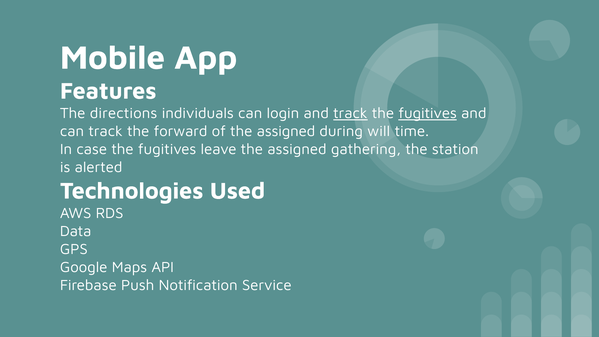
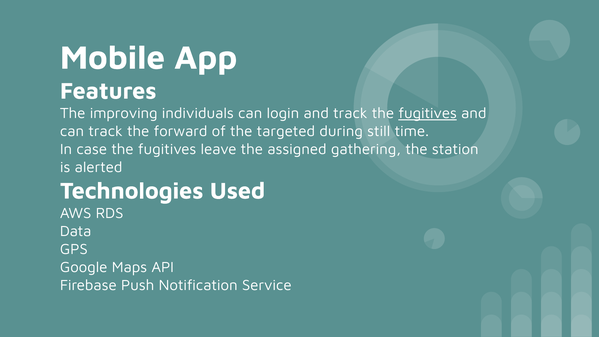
directions: directions -> improving
track at (350, 113) underline: present -> none
of the assigned: assigned -> targeted
will: will -> still
